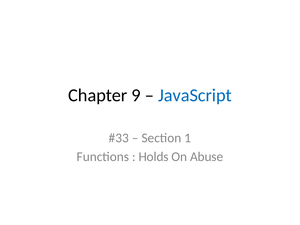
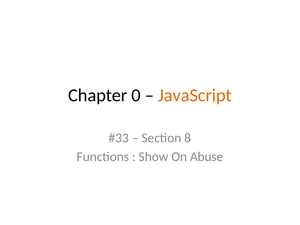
9: 9 -> 0
JavaScript colour: blue -> orange
1: 1 -> 8
Holds: Holds -> Show
